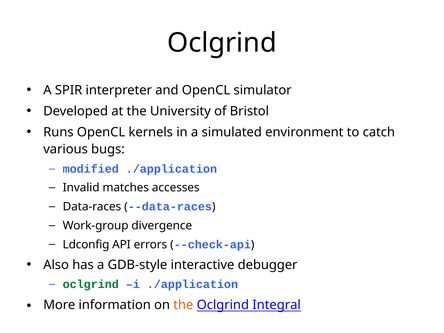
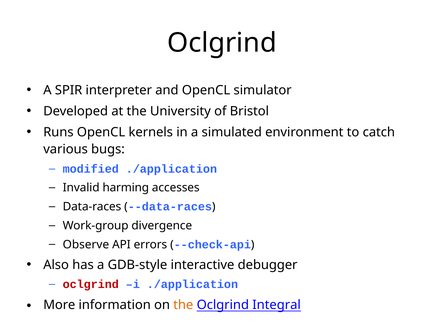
matches: matches -> harming
Ldconfig: Ldconfig -> Observe
oclgrind at (91, 284) colour: green -> red
